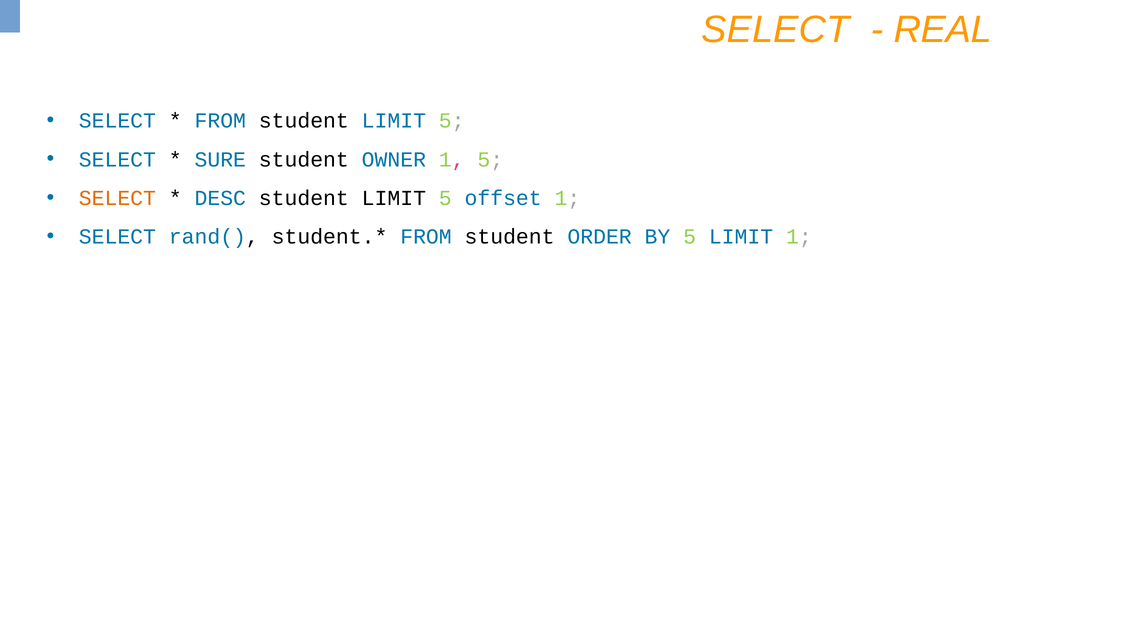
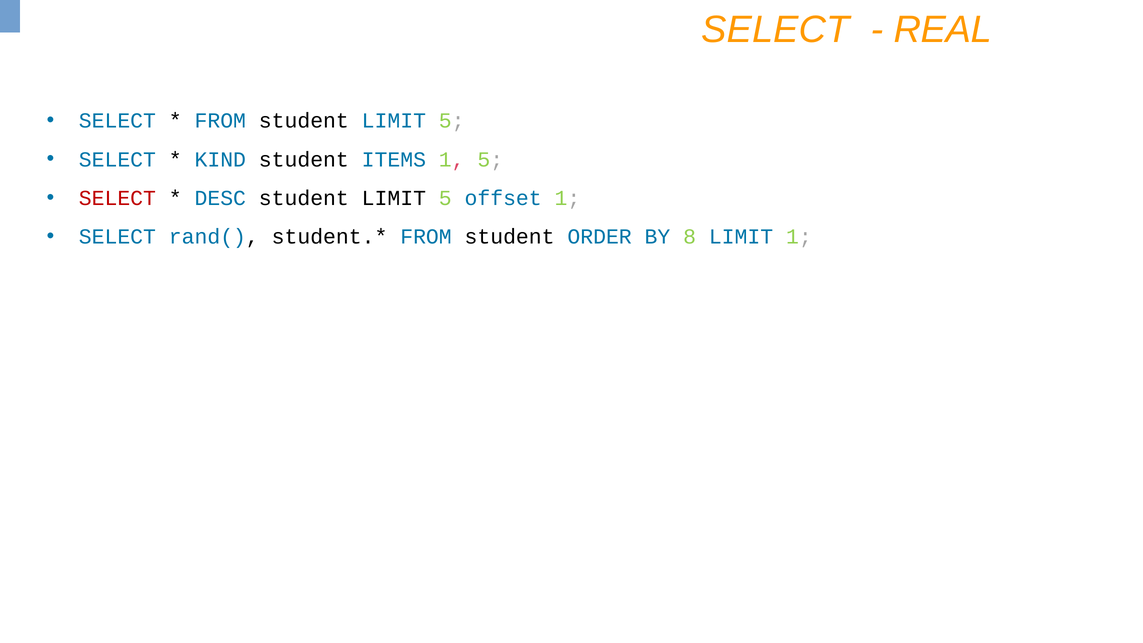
SURE: SURE -> KIND
OWNER: OWNER -> ITEMS
SELECT at (117, 198) colour: orange -> red
BY 5: 5 -> 8
